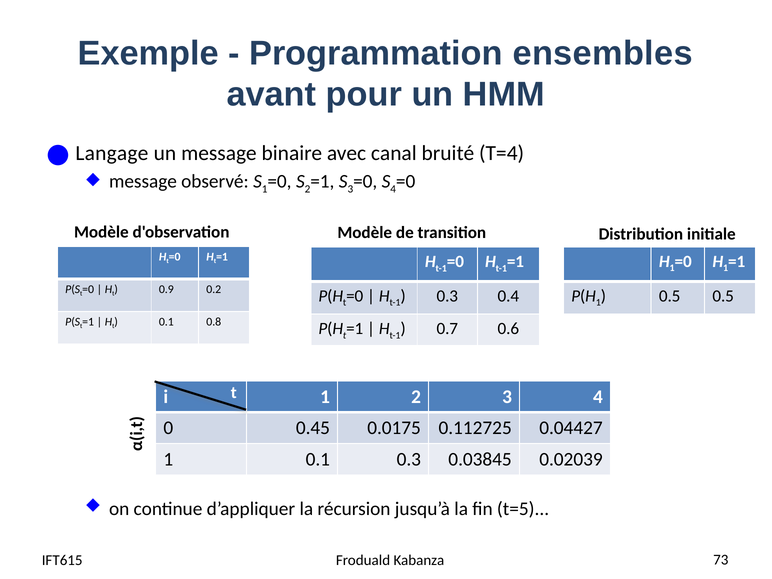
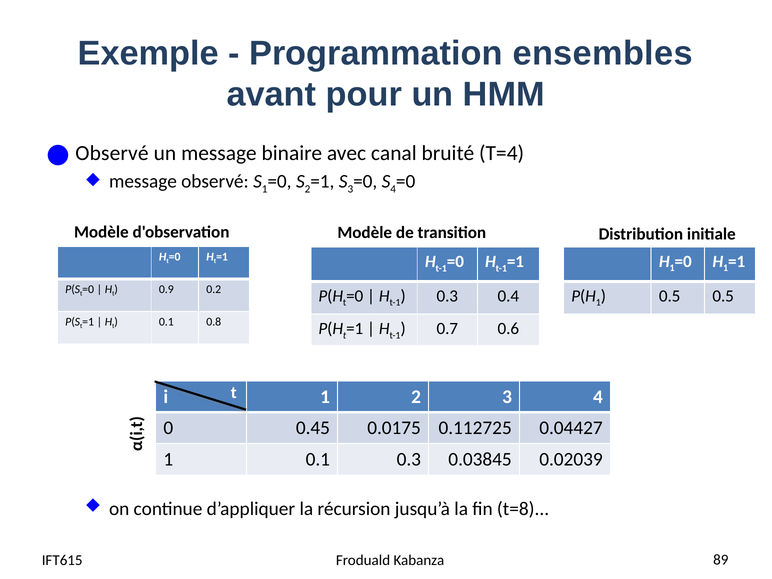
Langage at (112, 153): Langage -> Observé
t=5: t=5 -> t=8
73: 73 -> 89
